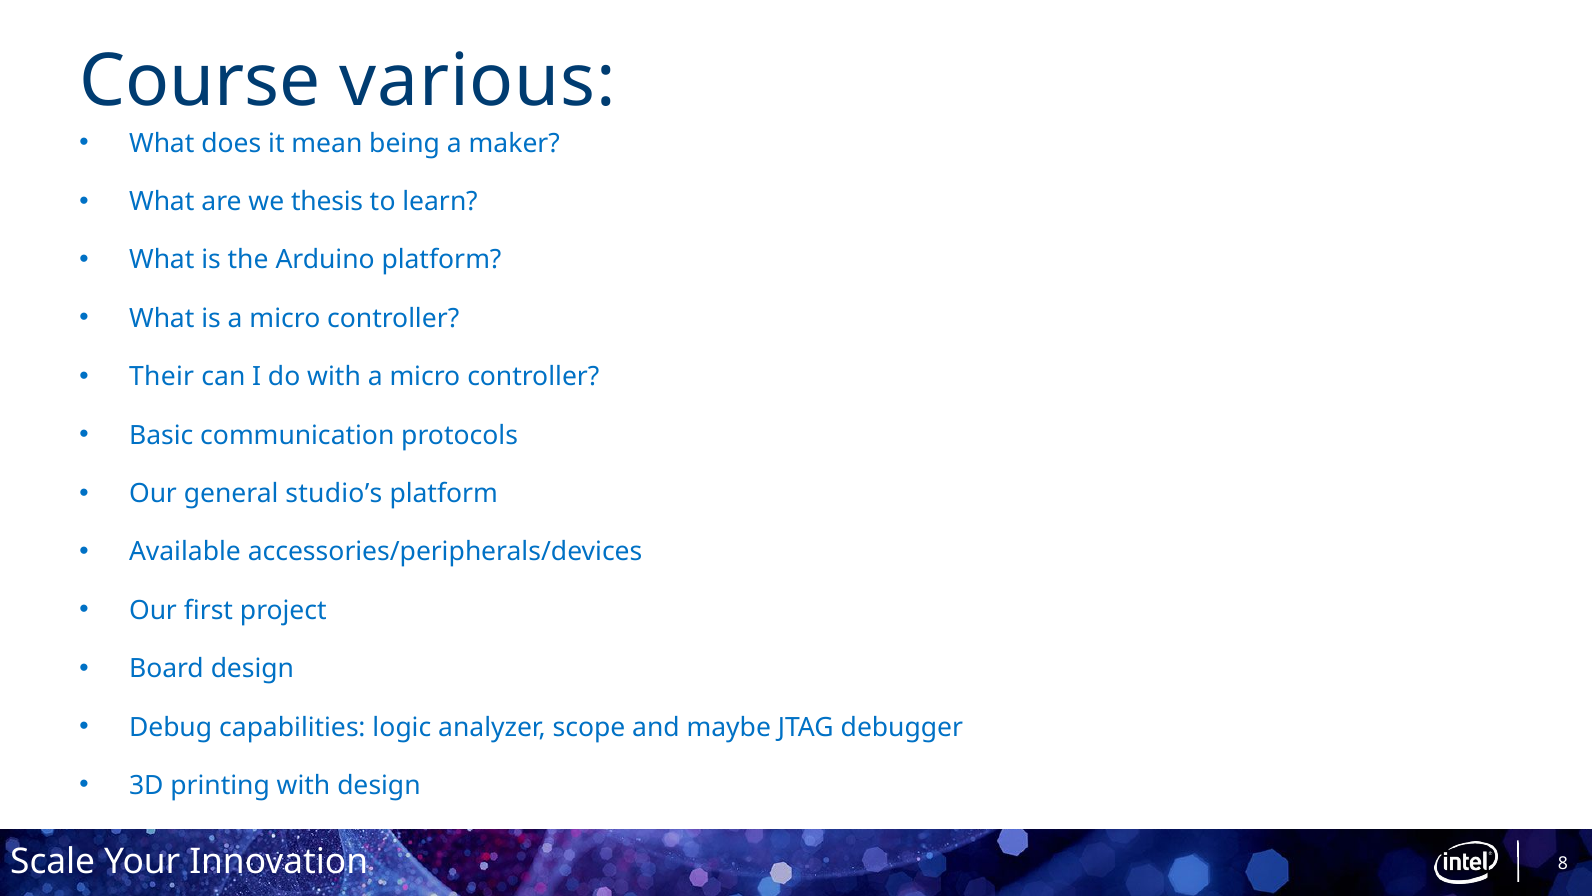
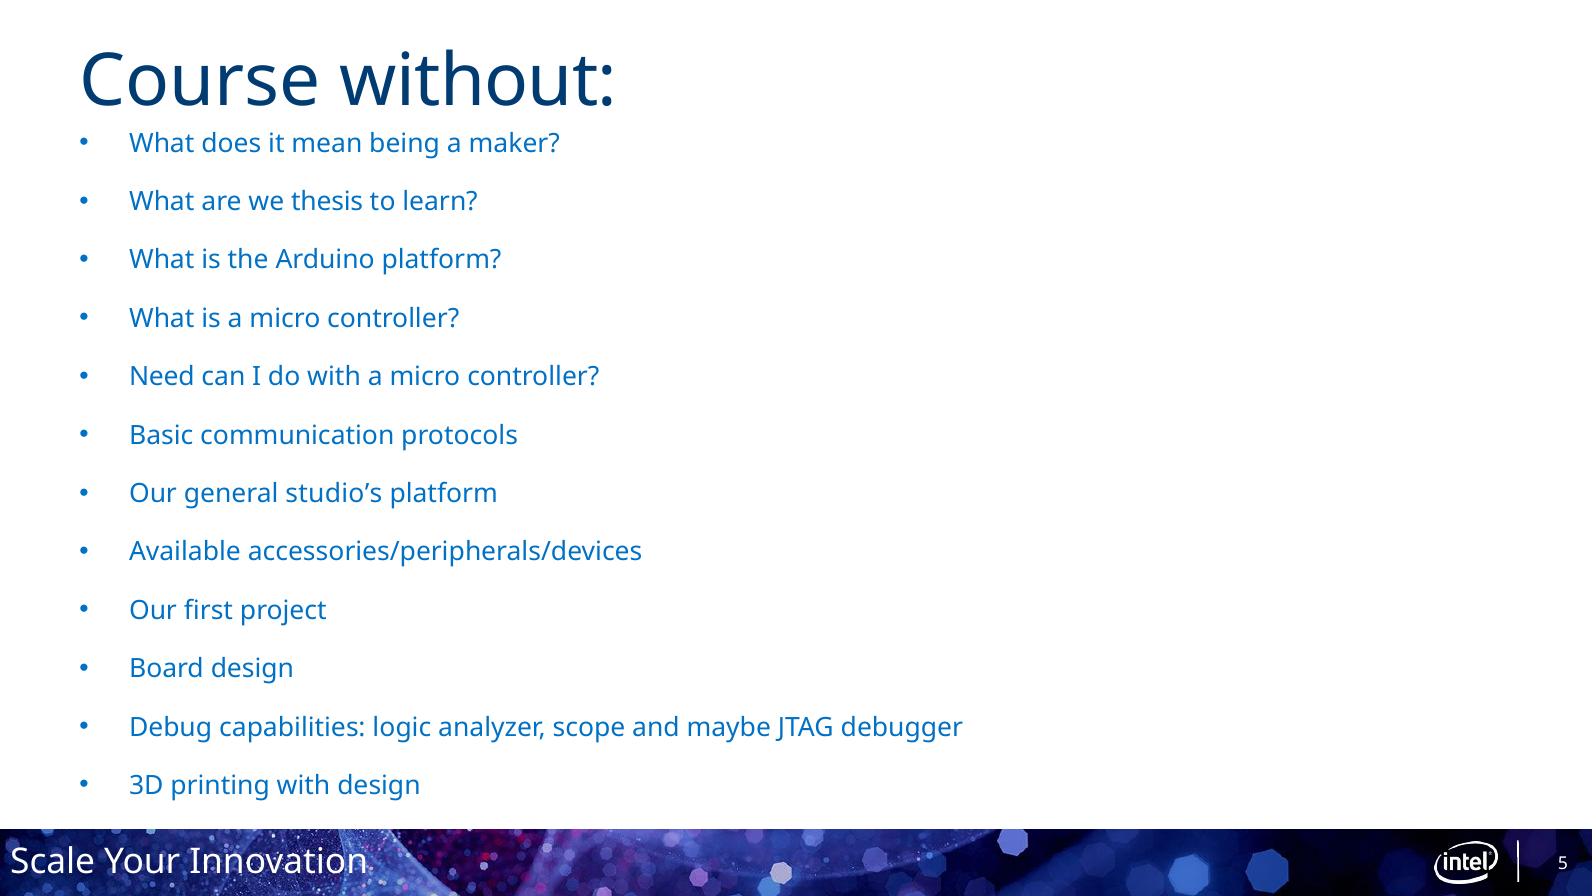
various: various -> without
Their: Their -> Need
8: 8 -> 5
